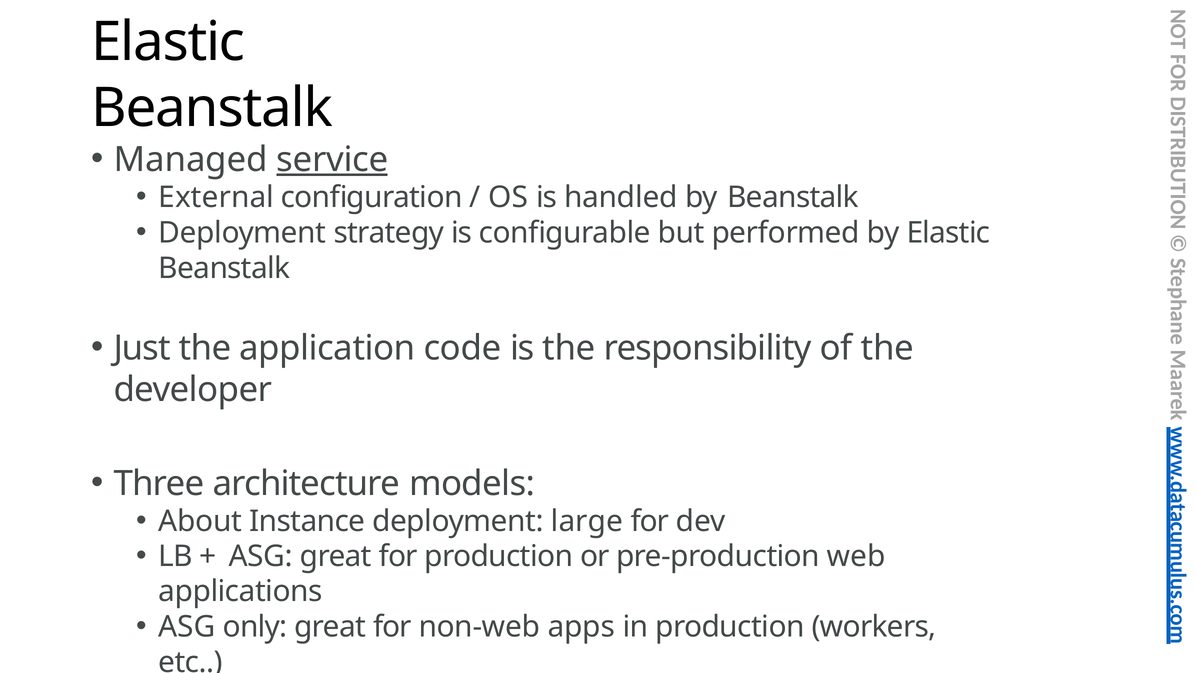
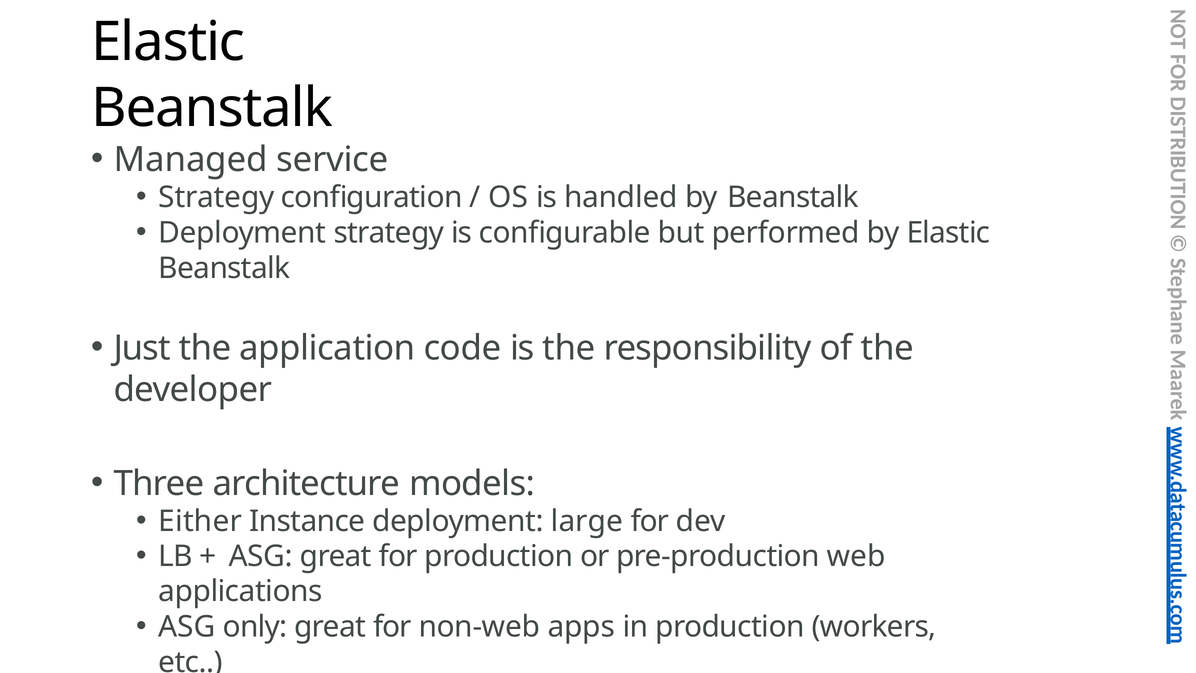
service underline: present -> none
External at (216, 197): External -> Strategy
About: About -> Either
